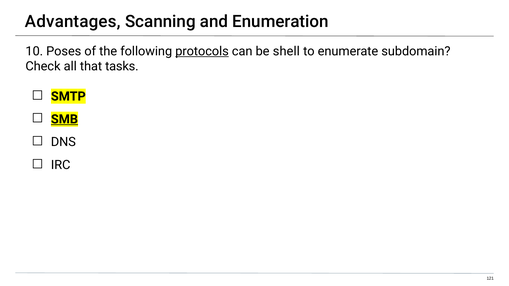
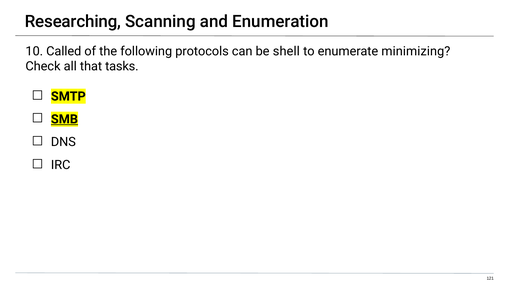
Advantages: Advantages -> Researching
Poses: Poses -> Called
protocols underline: present -> none
subdomain: subdomain -> minimizing
